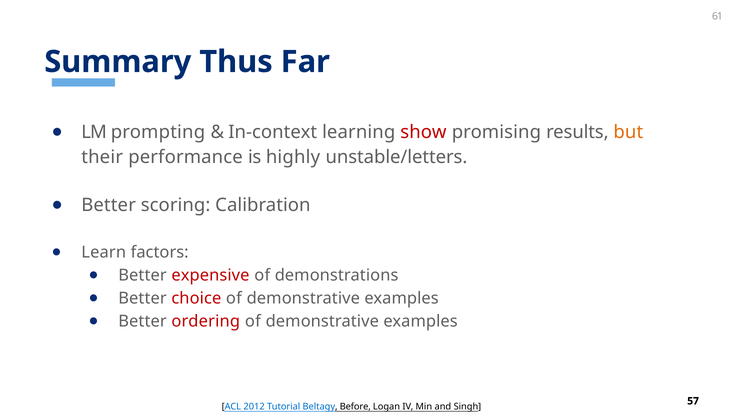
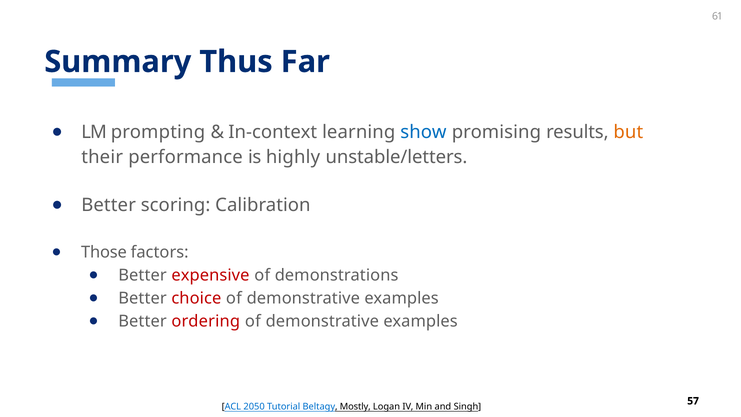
show colour: red -> blue
Learn: Learn -> Those
2012: 2012 -> 2050
Before: Before -> Mostly
